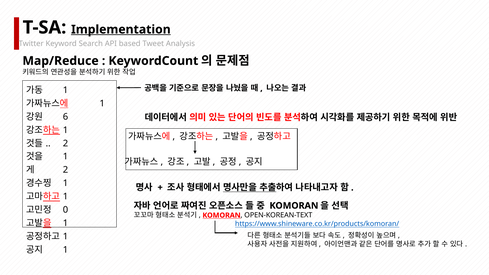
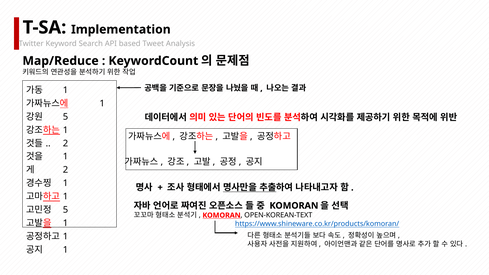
Implementation underline: present -> none
6 at (65, 117): 6 -> 5
0 at (65, 210): 0 -> 5
